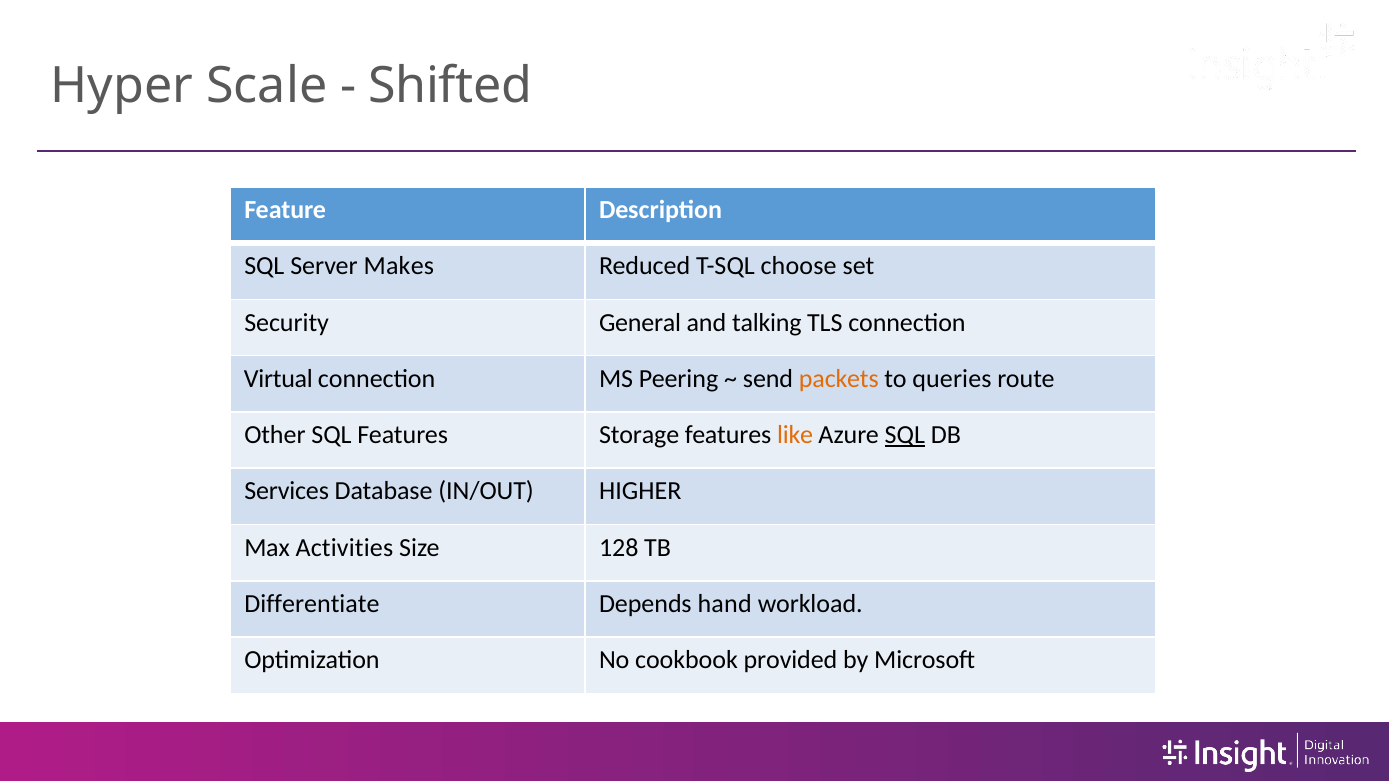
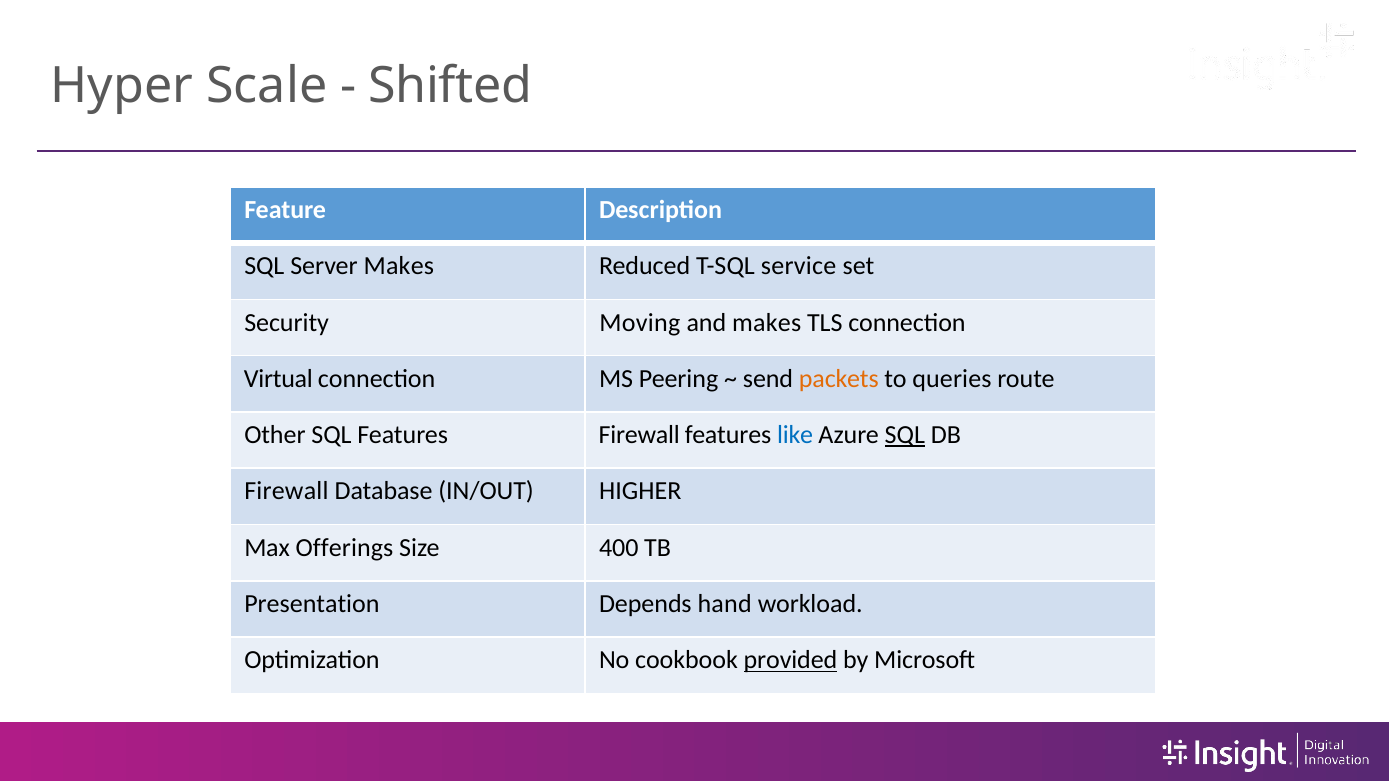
choose: choose -> service
General: General -> Moving
and talking: talking -> makes
Features Storage: Storage -> Firewall
like colour: orange -> blue
Services at (287, 492): Services -> Firewall
Activities: Activities -> Offerings
128: 128 -> 400
Differentiate: Differentiate -> Presentation
provided underline: none -> present
